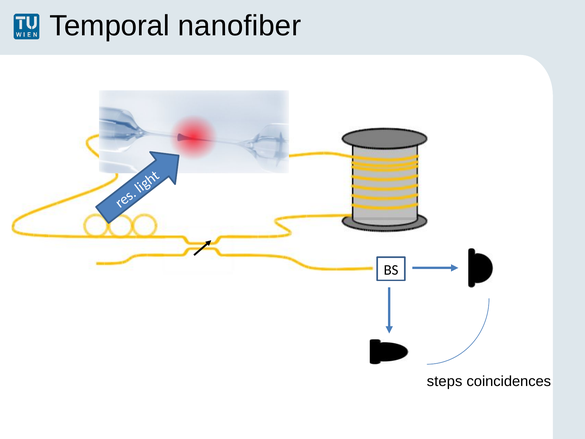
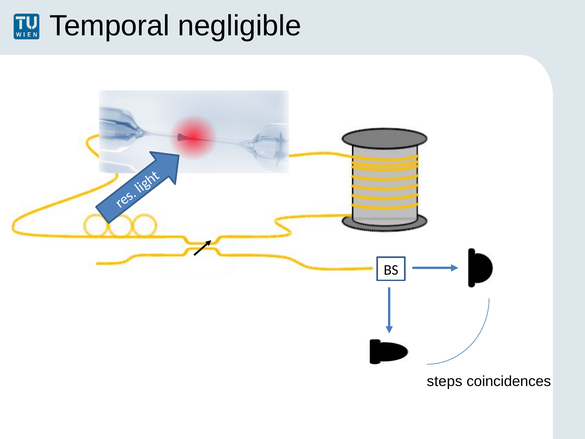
nanofiber: nanofiber -> negligible
